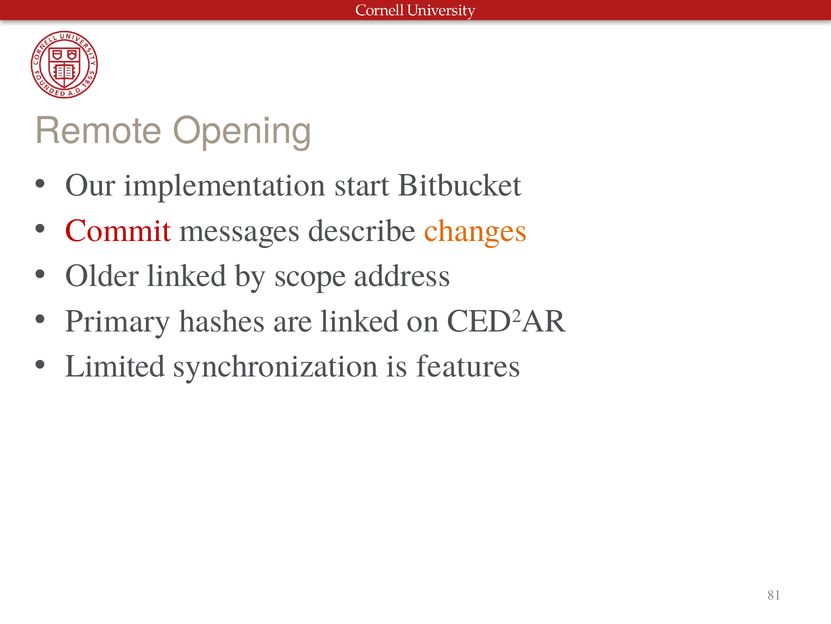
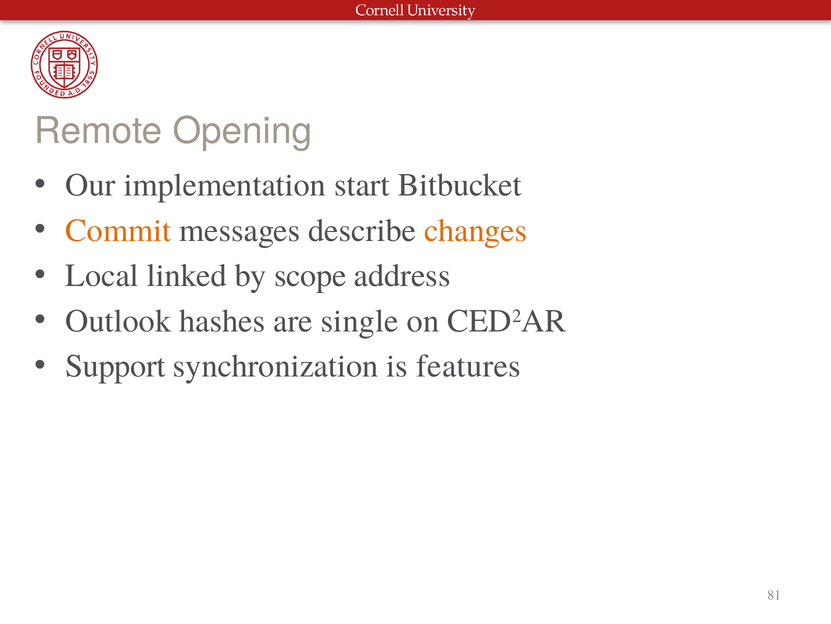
Commit colour: red -> orange
Older: Older -> Local
Primary: Primary -> Outlook
are linked: linked -> single
Limited: Limited -> Support
